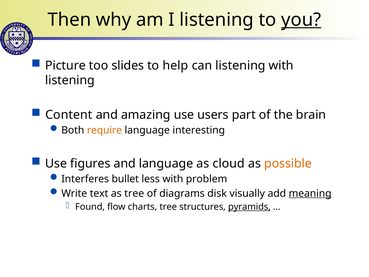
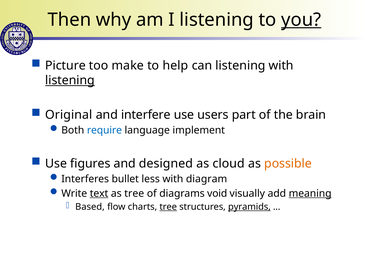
slides: slides -> make
listening at (70, 80) underline: none -> present
Content: Content -> Original
amazing: amazing -> interfere
require colour: orange -> blue
interesting: interesting -> implement
and language: language -> designed
problem: problem -> diagram
text underline: none -> present
disk: disk -> void
Found: Found -> Based
tree at (168, 207) underline: none -> present
